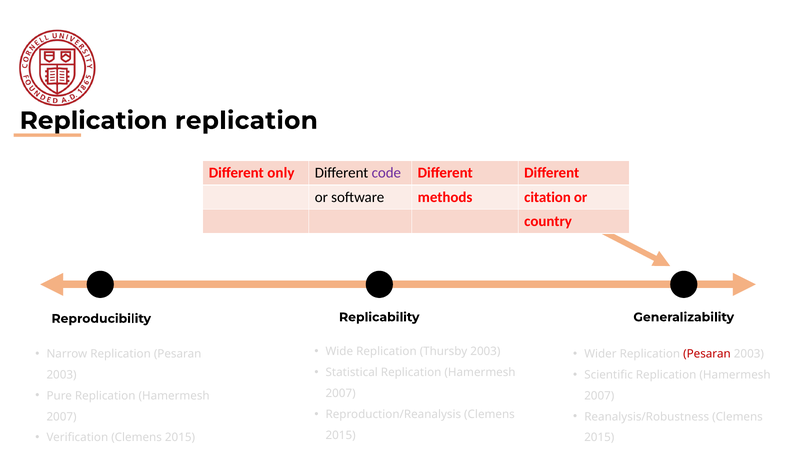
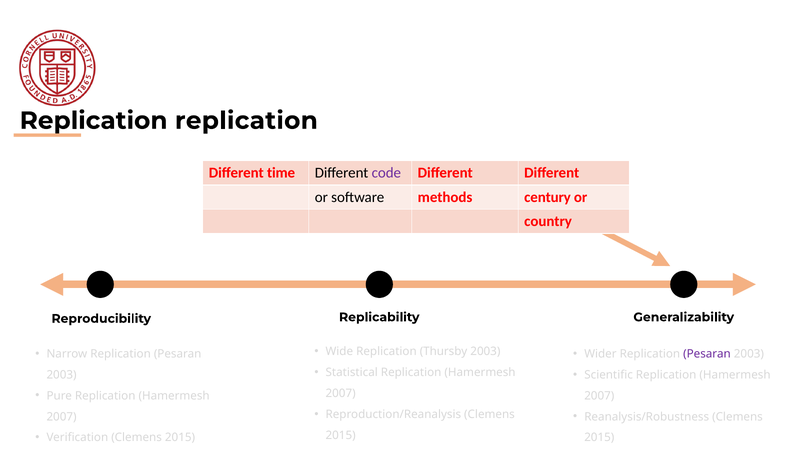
only: only -> time
citation: citation -> century
Pesaran at (707, 353) colour: red -> purple
